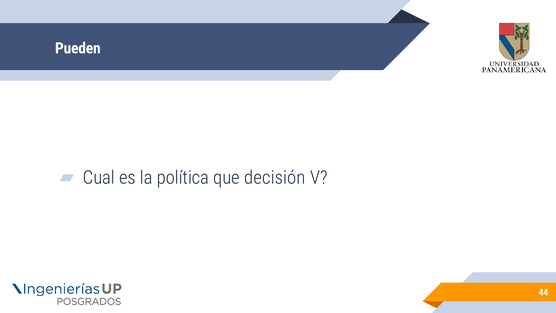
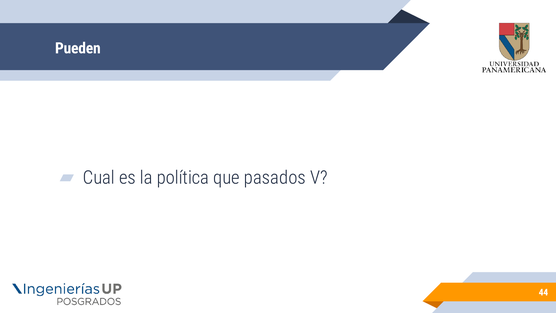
decisión: decisión -> pasados
